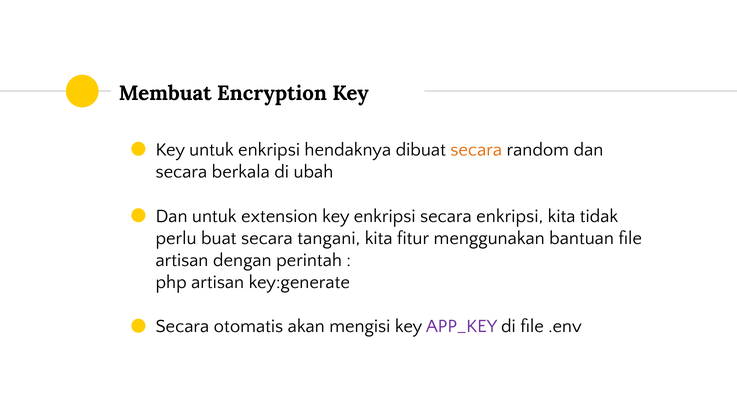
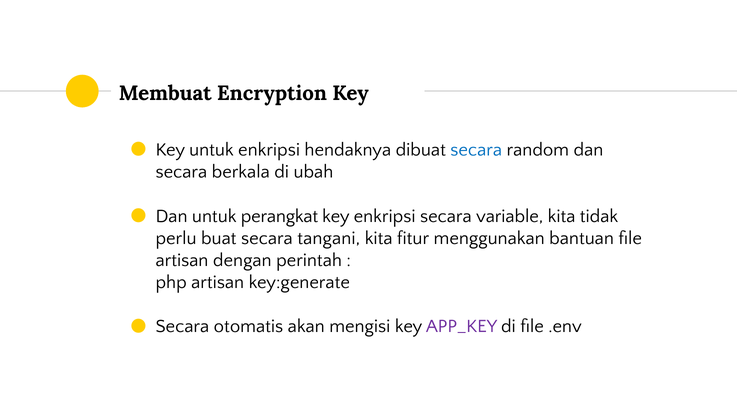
secara at (476, 150) colour: orange -> blue
extension: extension -> perangkat
secara enkripsi: enkripsi -> variable
